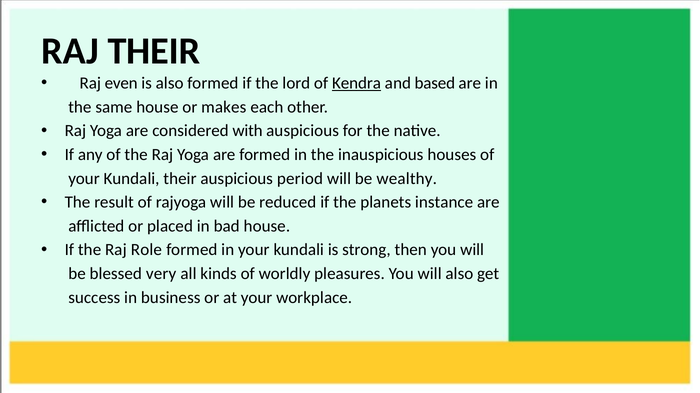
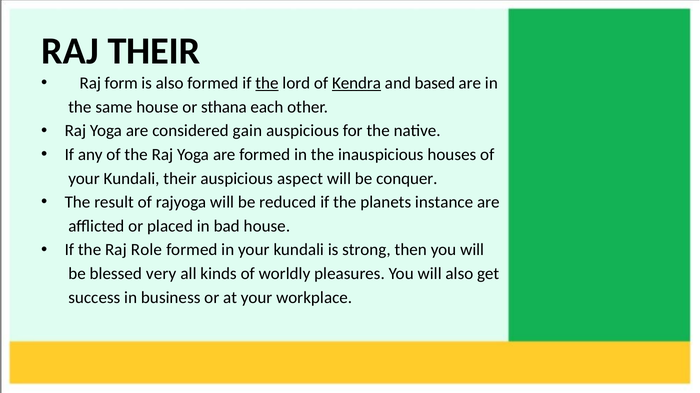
even: even -> form
the at (267, 83) underline: none -> present
makes: makes -> sthana
with: with -> gain
period: period -> aspect
wealthy: wealthy -> conquer
